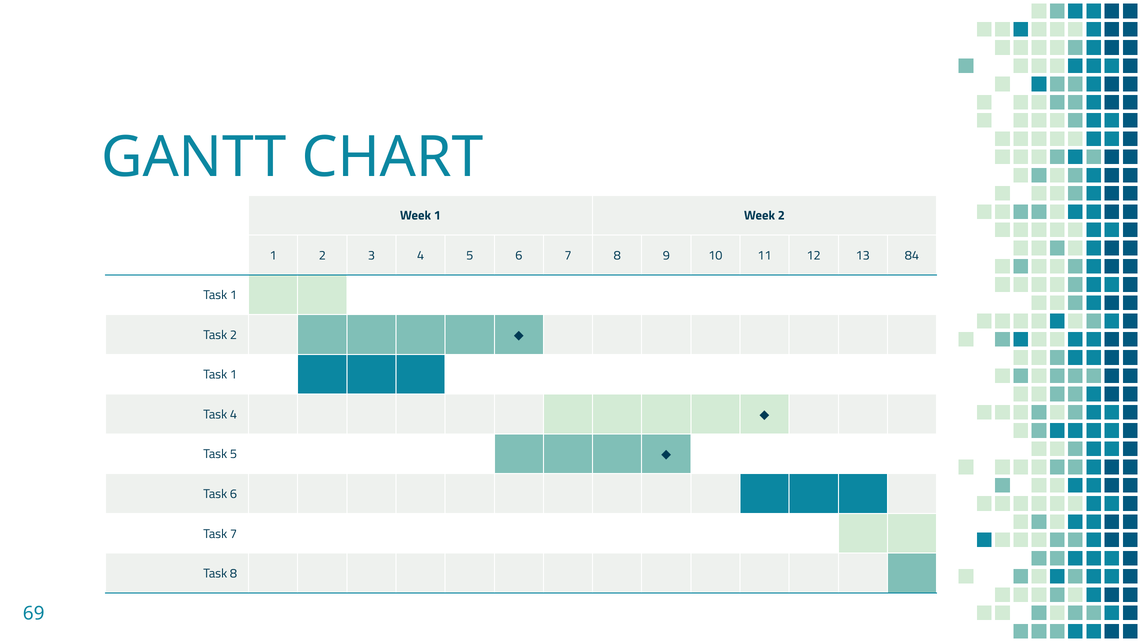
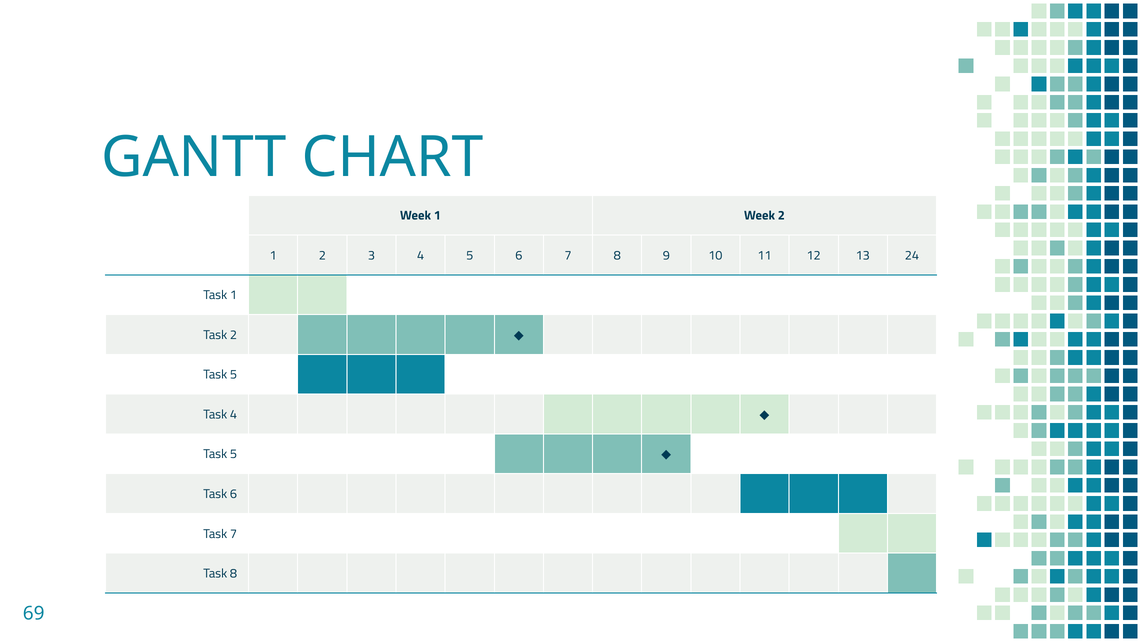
84: 84 -> 24
1 at (234, 375): 1 -> 5
